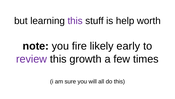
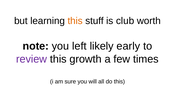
this at (75, 21) colour: purple -> orange
help: help -> club
fire: fire -> left
